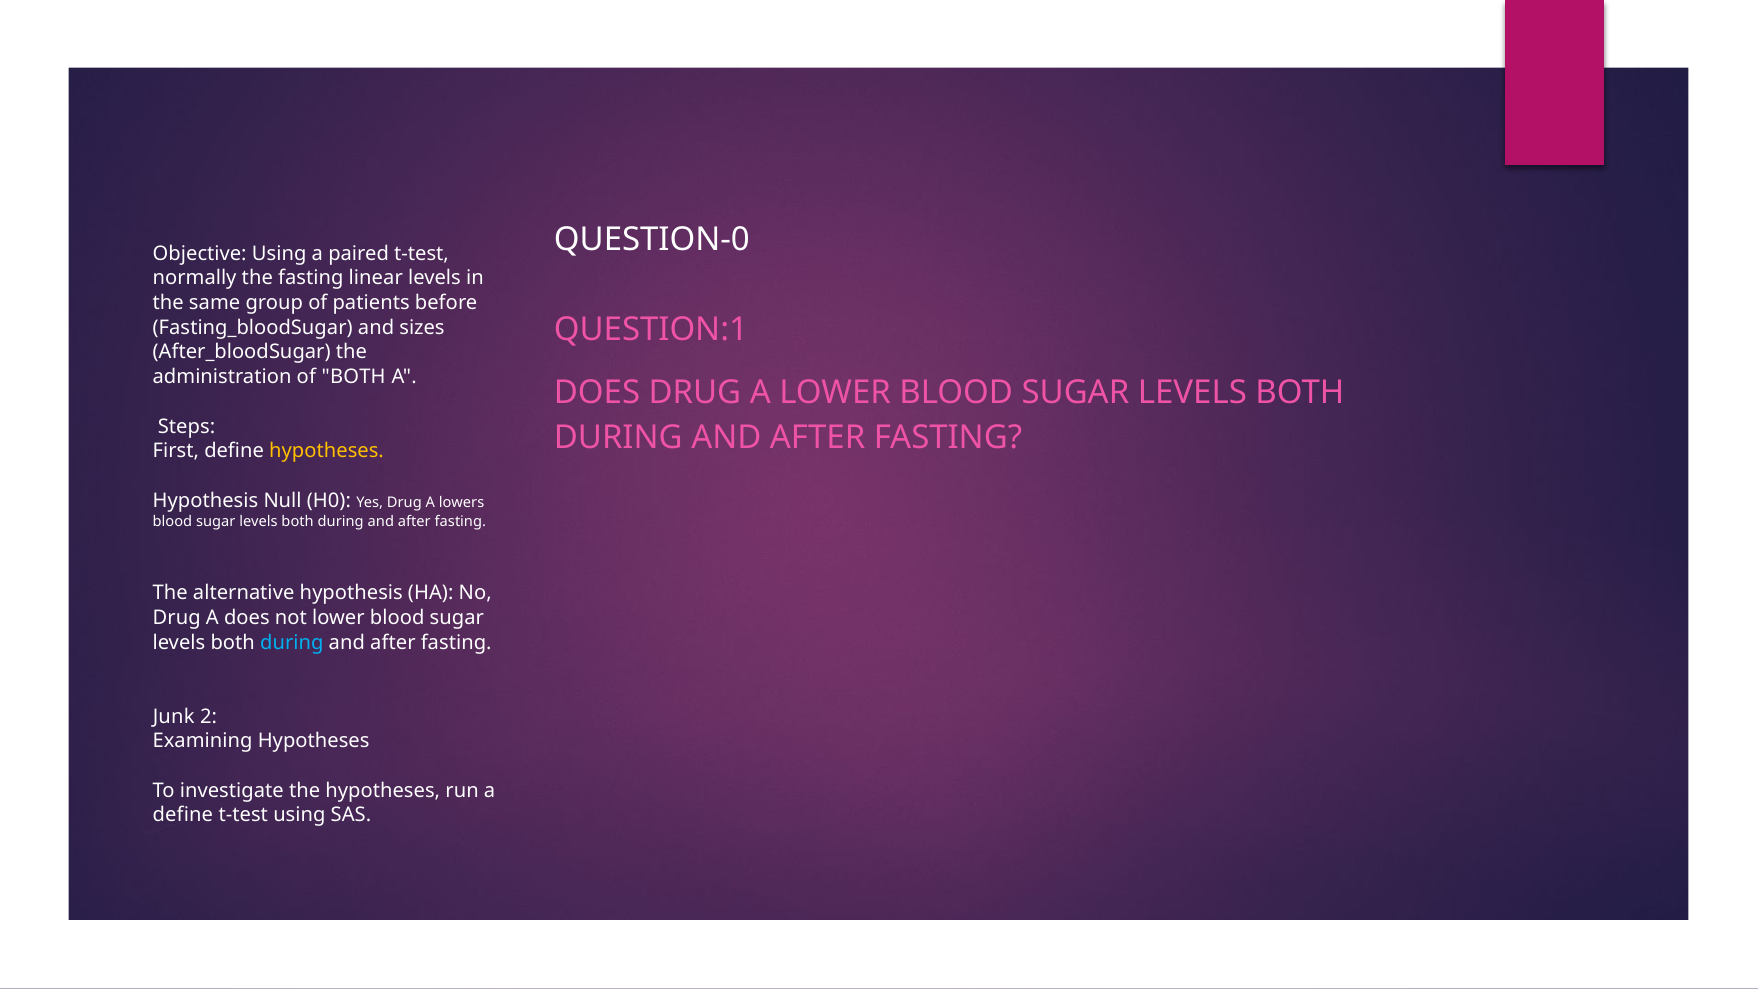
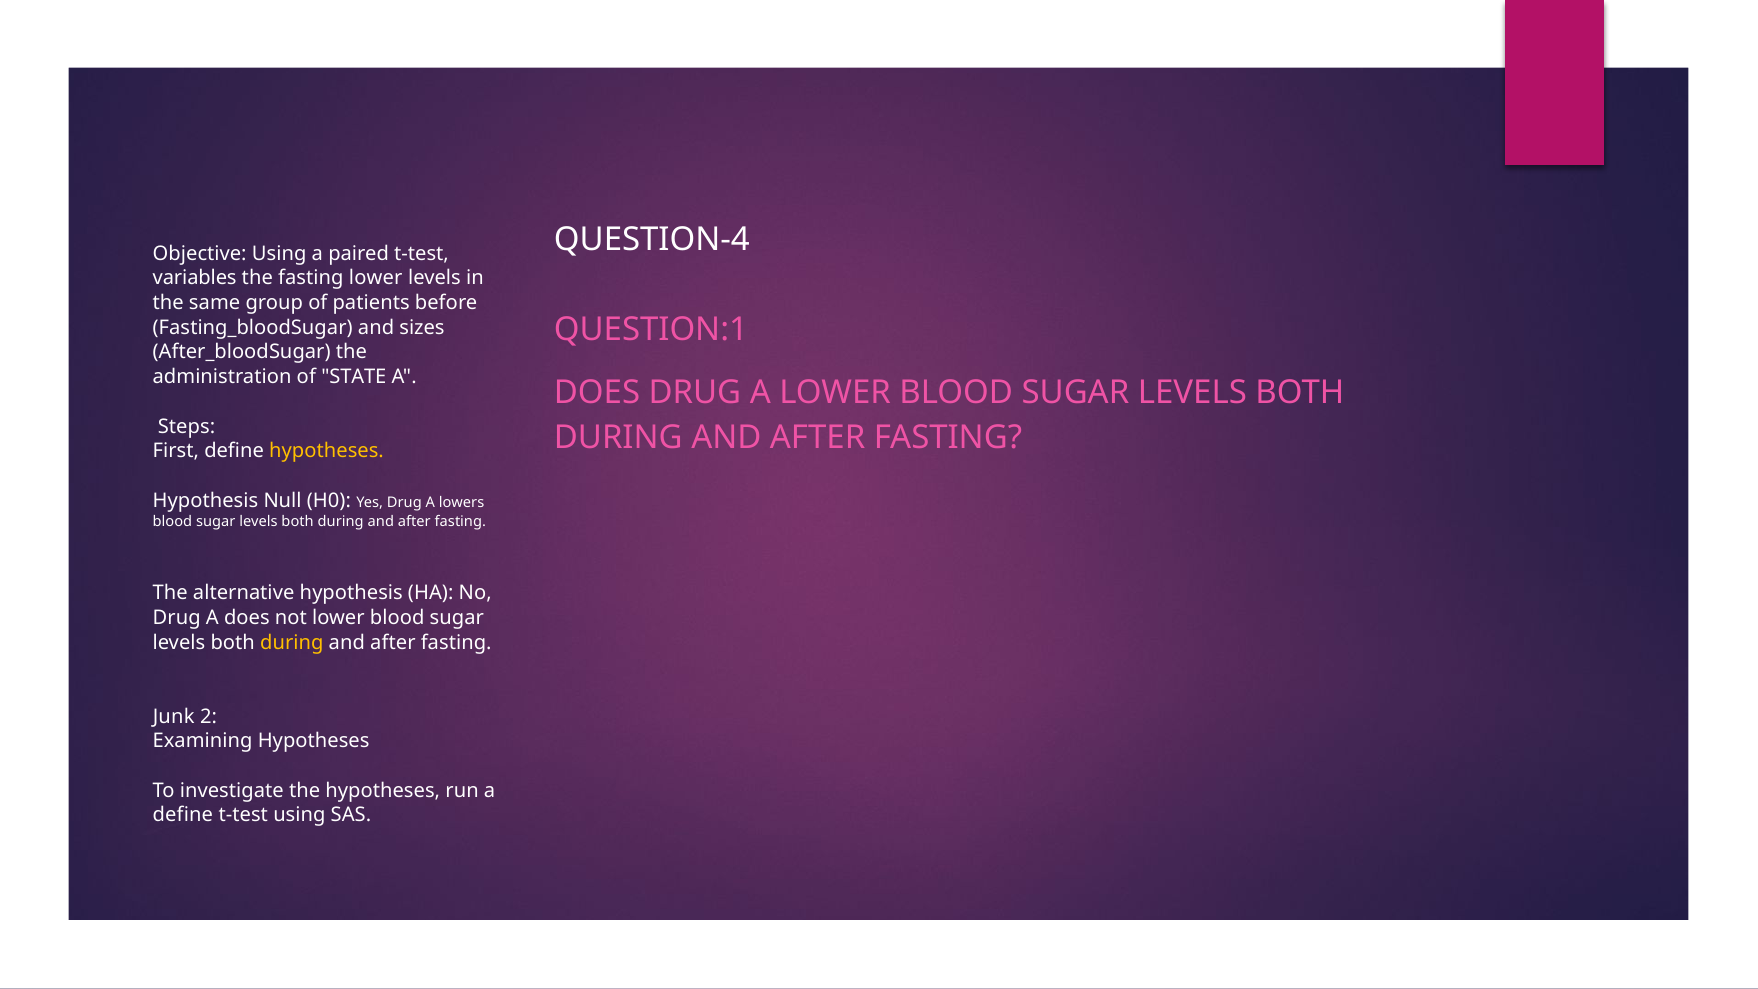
QUESTION-0: QUESTION-0 -> QUESTION-4
normally: normally -> variables
fasting linear: linear -> lower
of BOTH: BOTH -> STATE
during at (292, 642) colour: light blue -> yellow
